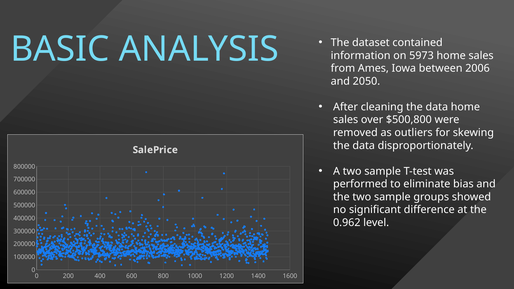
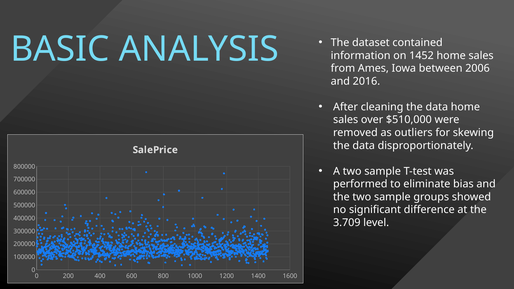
5973: 5973 -> 1452
2050: 2050 -> 2016
$500,800: $500,800 -> $510,000
0.962: 0.962 -> 3.709
